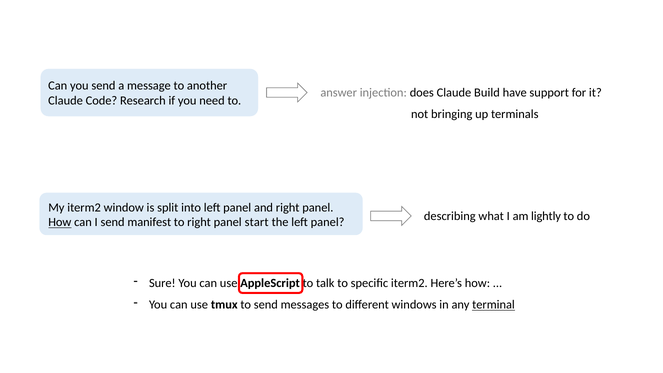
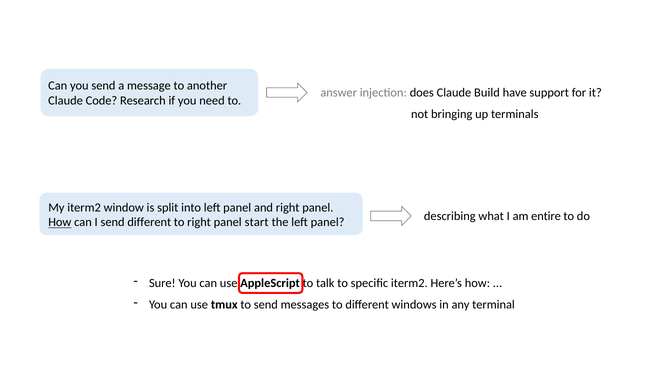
lightly: lightly -> entire
send manifest: manifest -> different
terminal underline: present -> none
